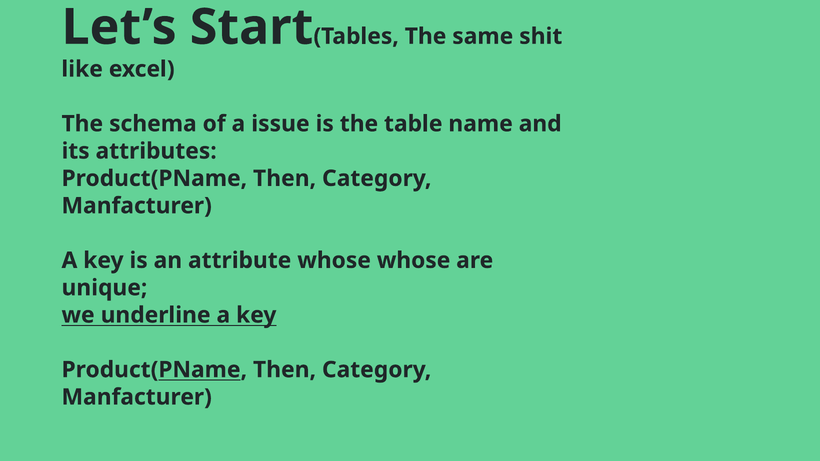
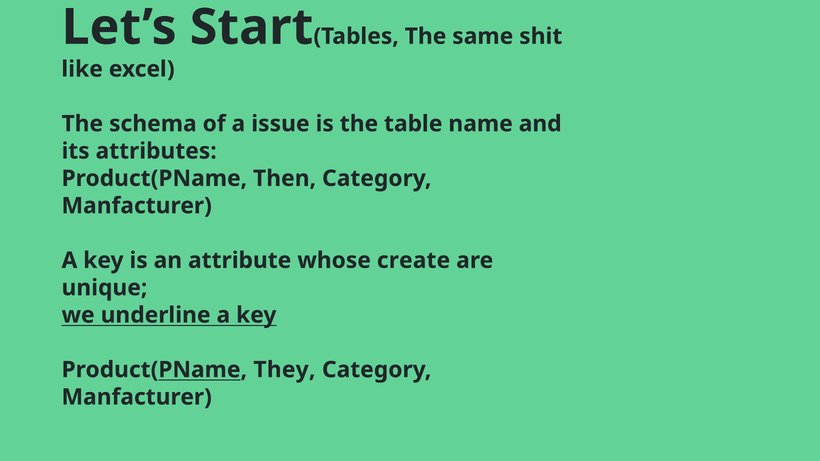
whose whose: whose -> create
Then at (285, 370): Then -> They
